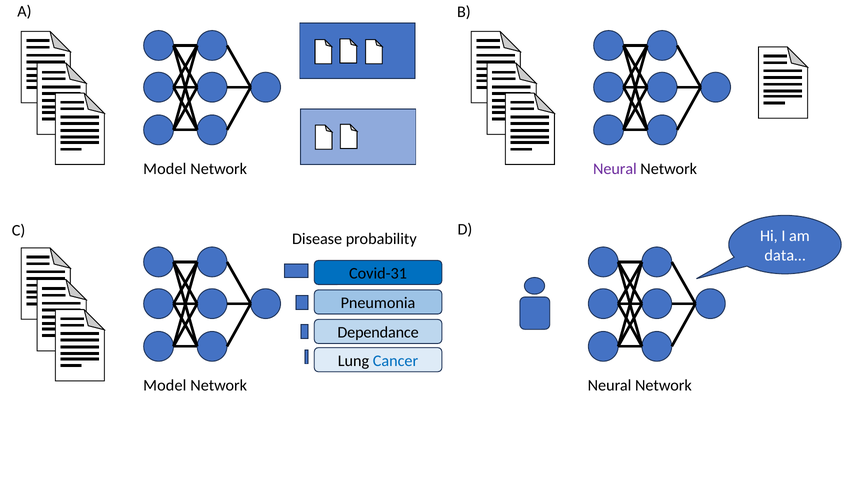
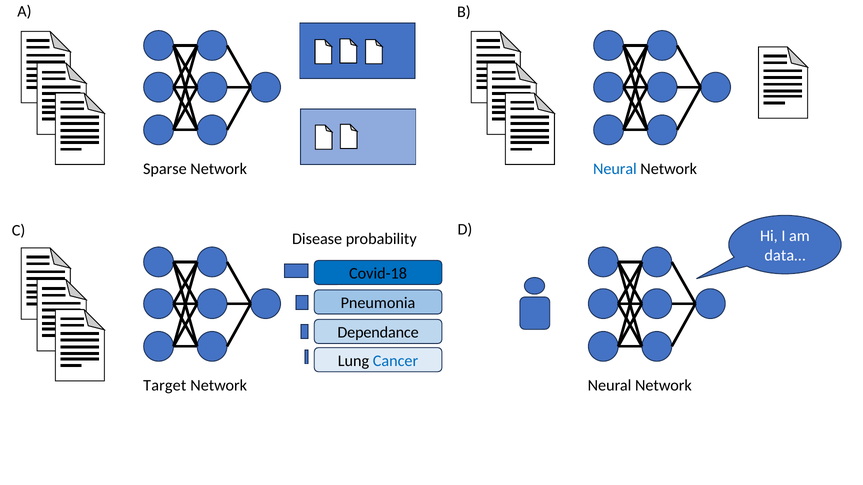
Model at (165, 169): Model -> Sparse
Neural at (615, 169) colour: purple -> blue
Covid-31: Covid-31 -> Covid-18
Model at (165, 386): Model -> Target
